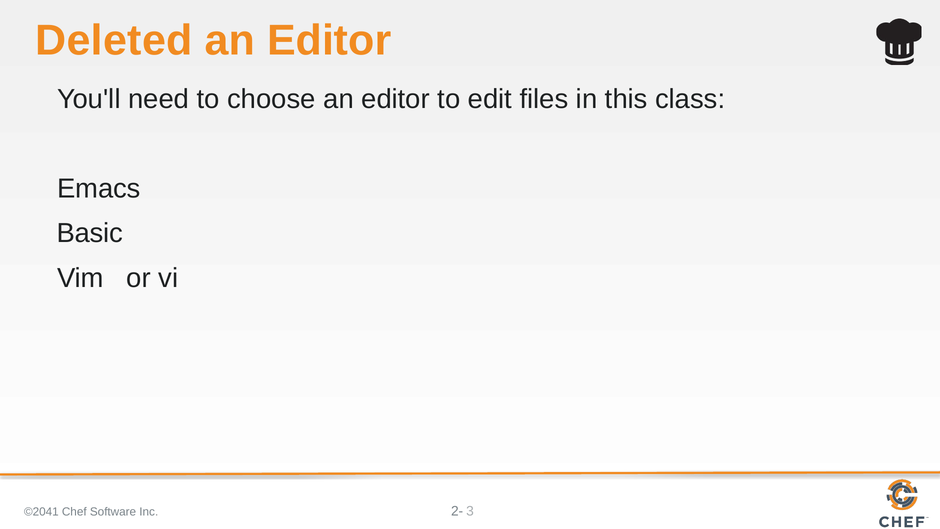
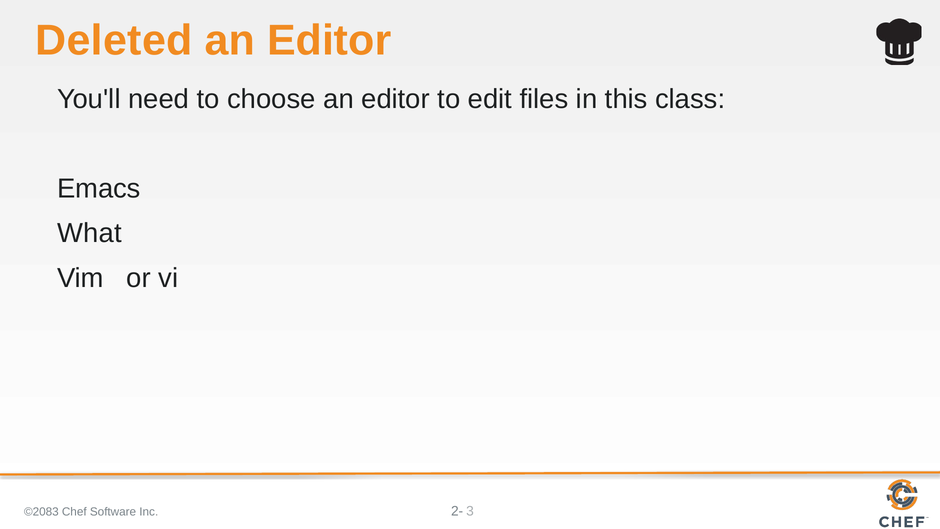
Basic: Basic -> What
©2041: ©2041 -> ©2083
